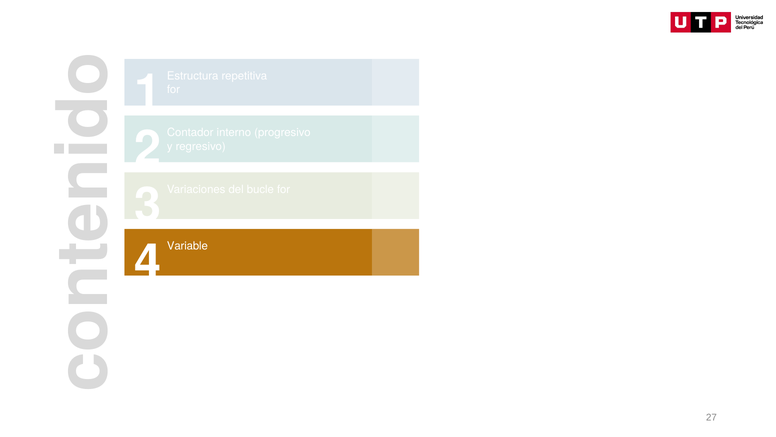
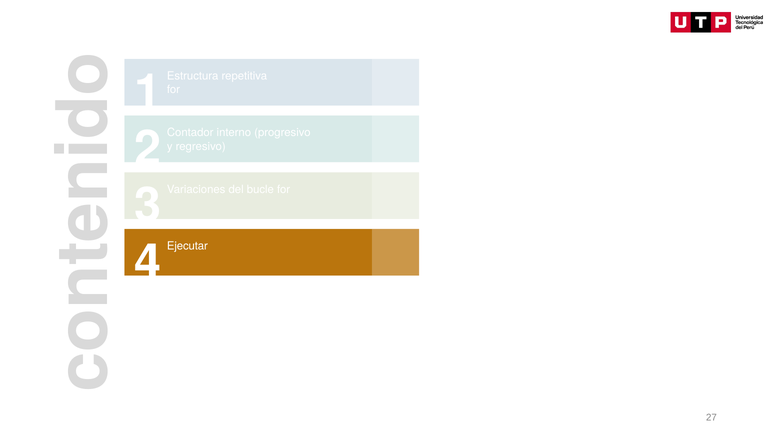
Variable: Variable -> Ejecutar
